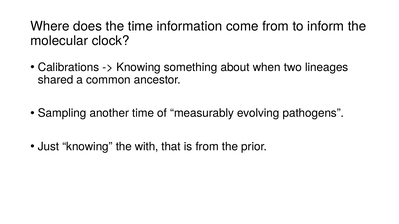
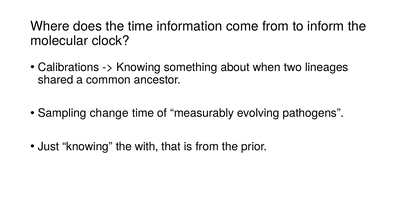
another: another -> change
